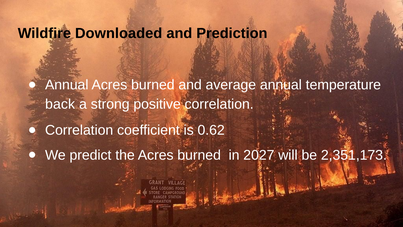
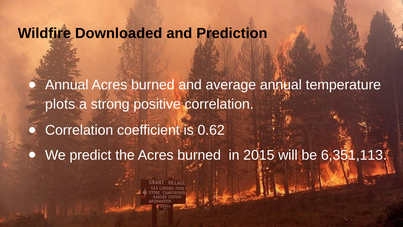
back: back -> plots
2027: 2027 -> 2015
2,351,173: 2,351,173 -> 6,351,113
